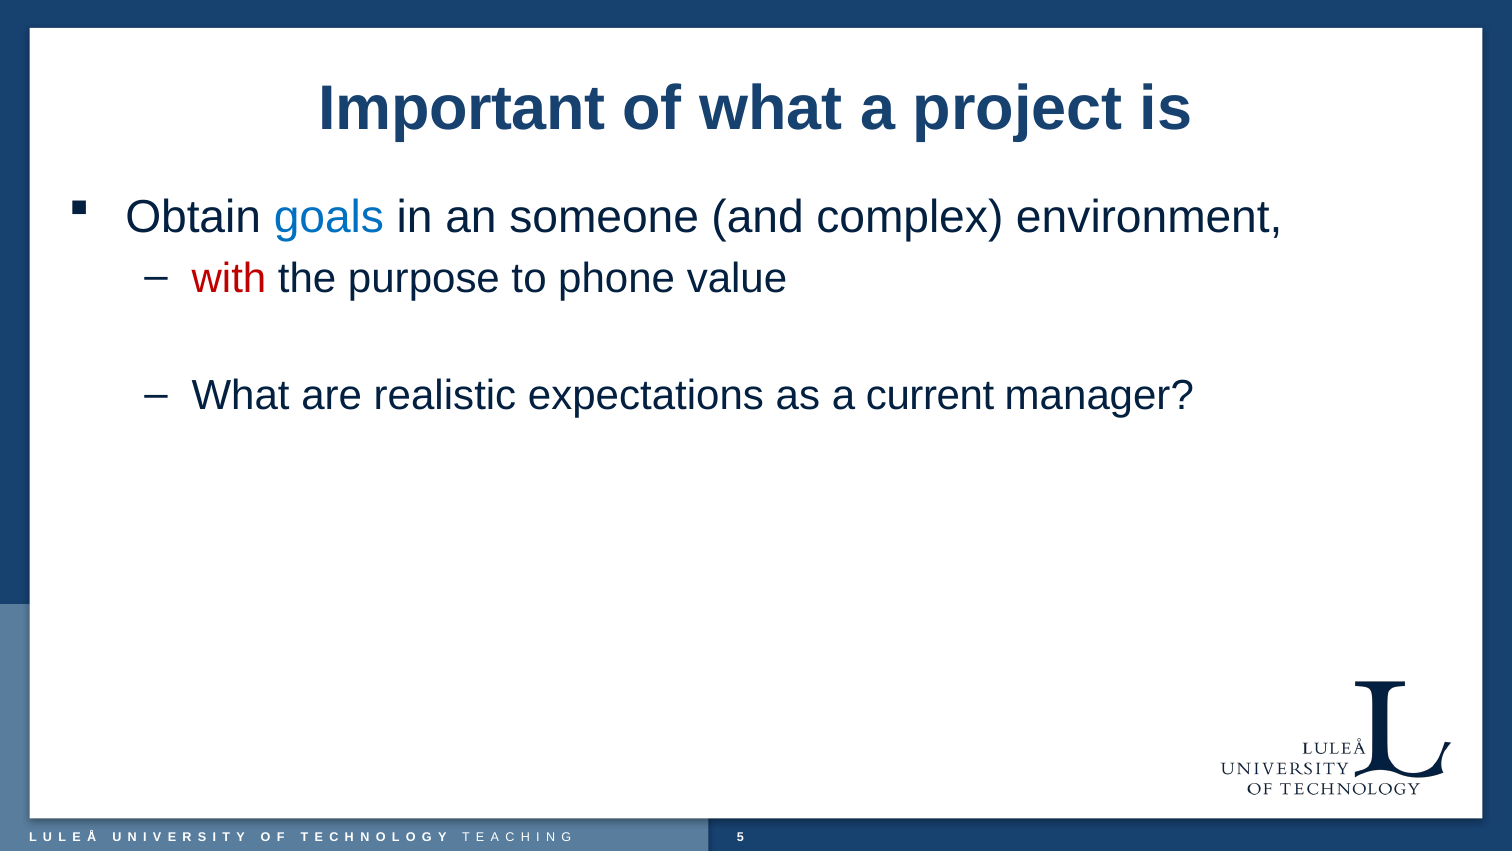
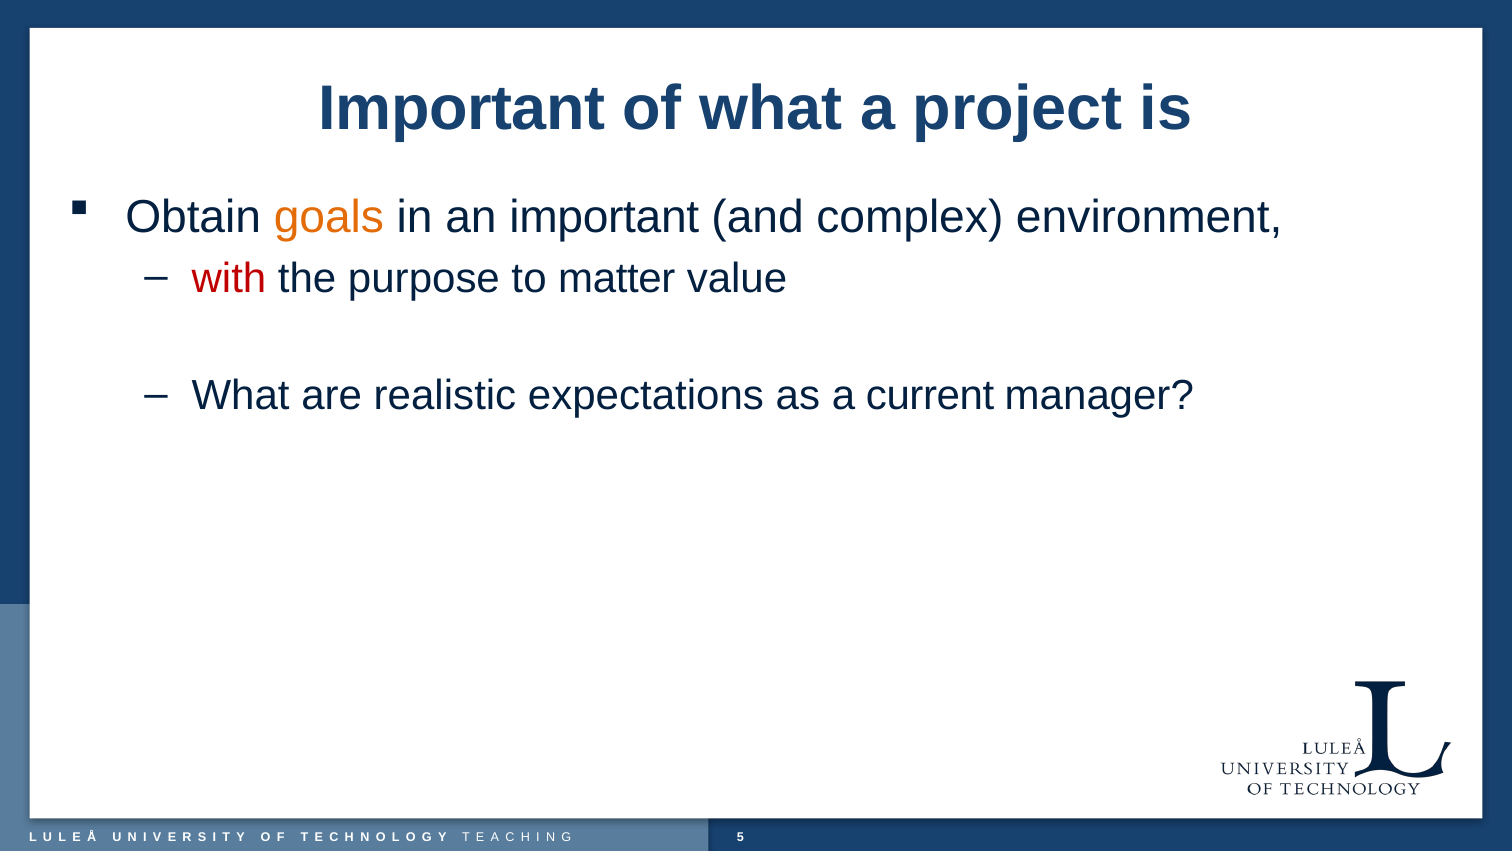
goals colour: blue -> orange
an someone: someone -> important
phone: phone -> matter
